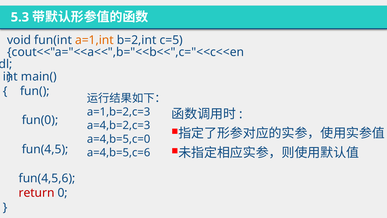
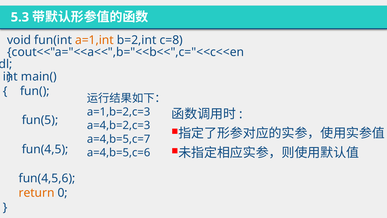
c=5: c=5 -> c=8
fun(0: fun(0 -> fun(5
a=4,b=5,c=0: a=4,b=5,c=0 -> a=4,b=5,c=7
return colour: red -> orange
